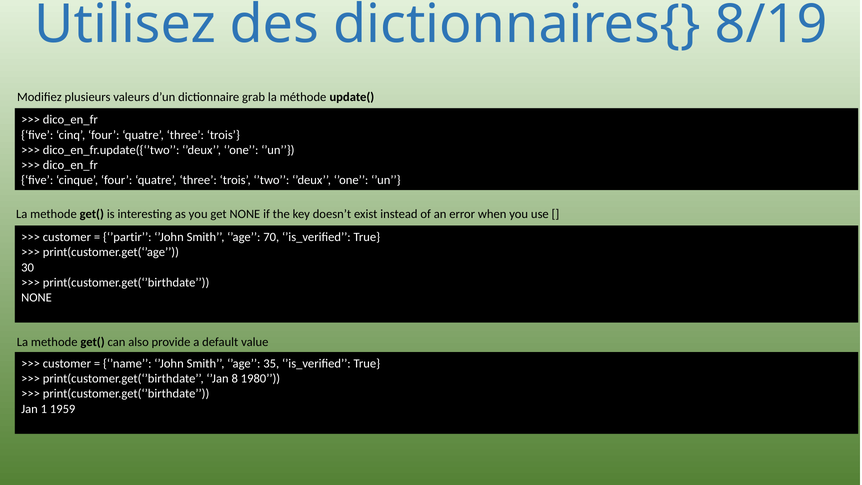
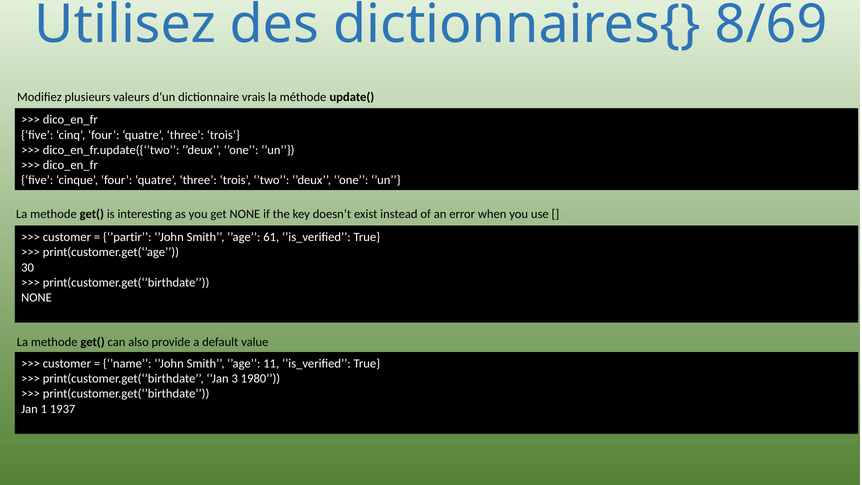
8/19: 8/19 -> 8/69
grab: grab -> vrais
70: 70 -> 61
35: 35 -> 11
8: 8 -> 3
1959: 1959 -> 1937
